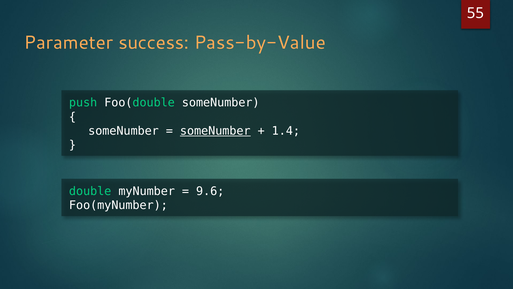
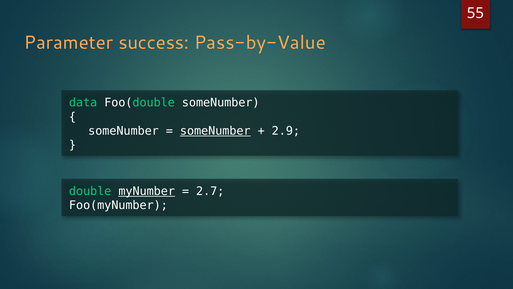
push: push -> data
1.4: 1.4 -> 2.9
myNumber underline: none -> present
9.6: 9.6 -> 2.7
